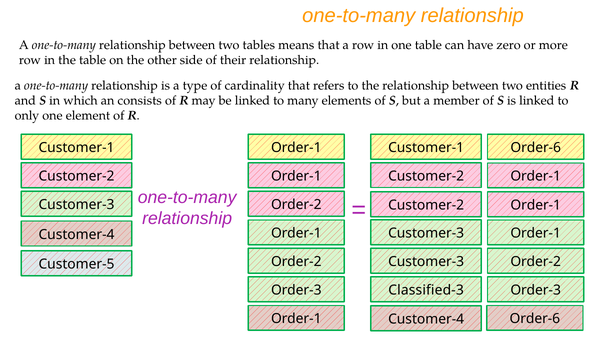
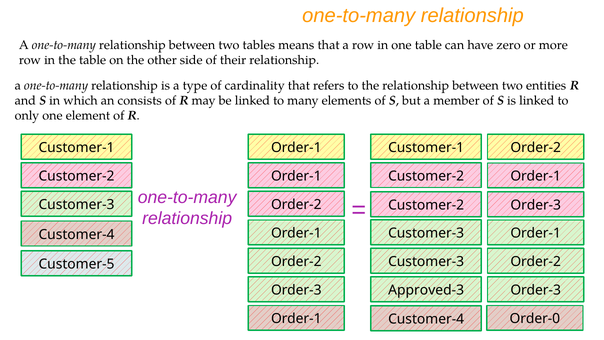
Customer-1 Order-6: Order-6 -> Order-2
Order-1 at (536, 205): Order-1 -> Order-3
Classified-3: Classified-3 -> Approved-3
Customer-4 Order-6: Order-6 -> Order-0
